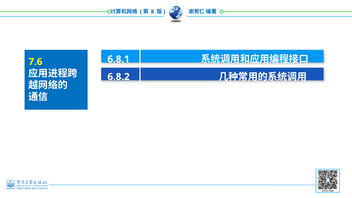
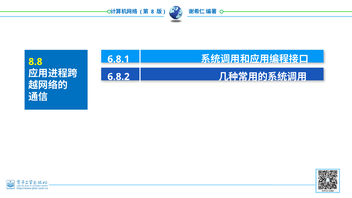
7.6: 7.6 -> 8.8
